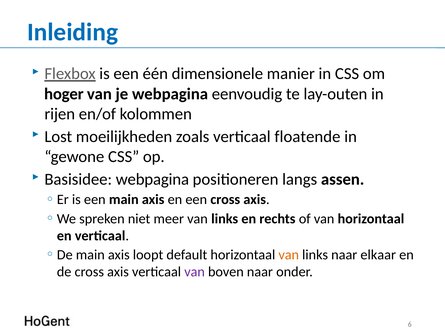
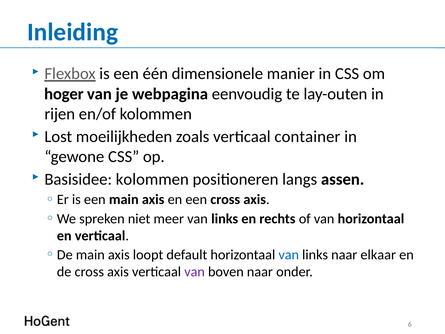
floatende: floatende -> container
Basisidee webpagina: webpagina -> kolommen
van at (289, 255) colour: orange -> blue
